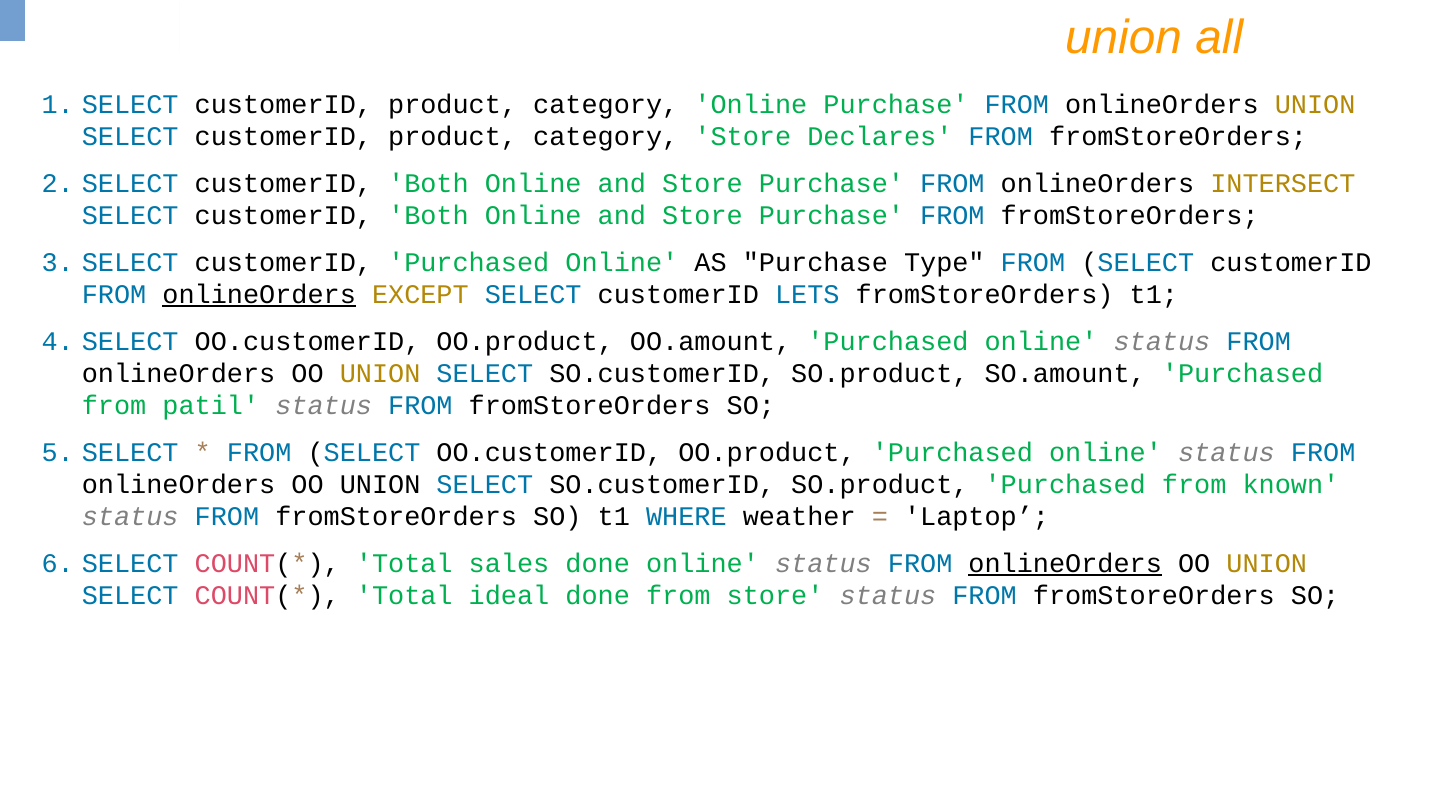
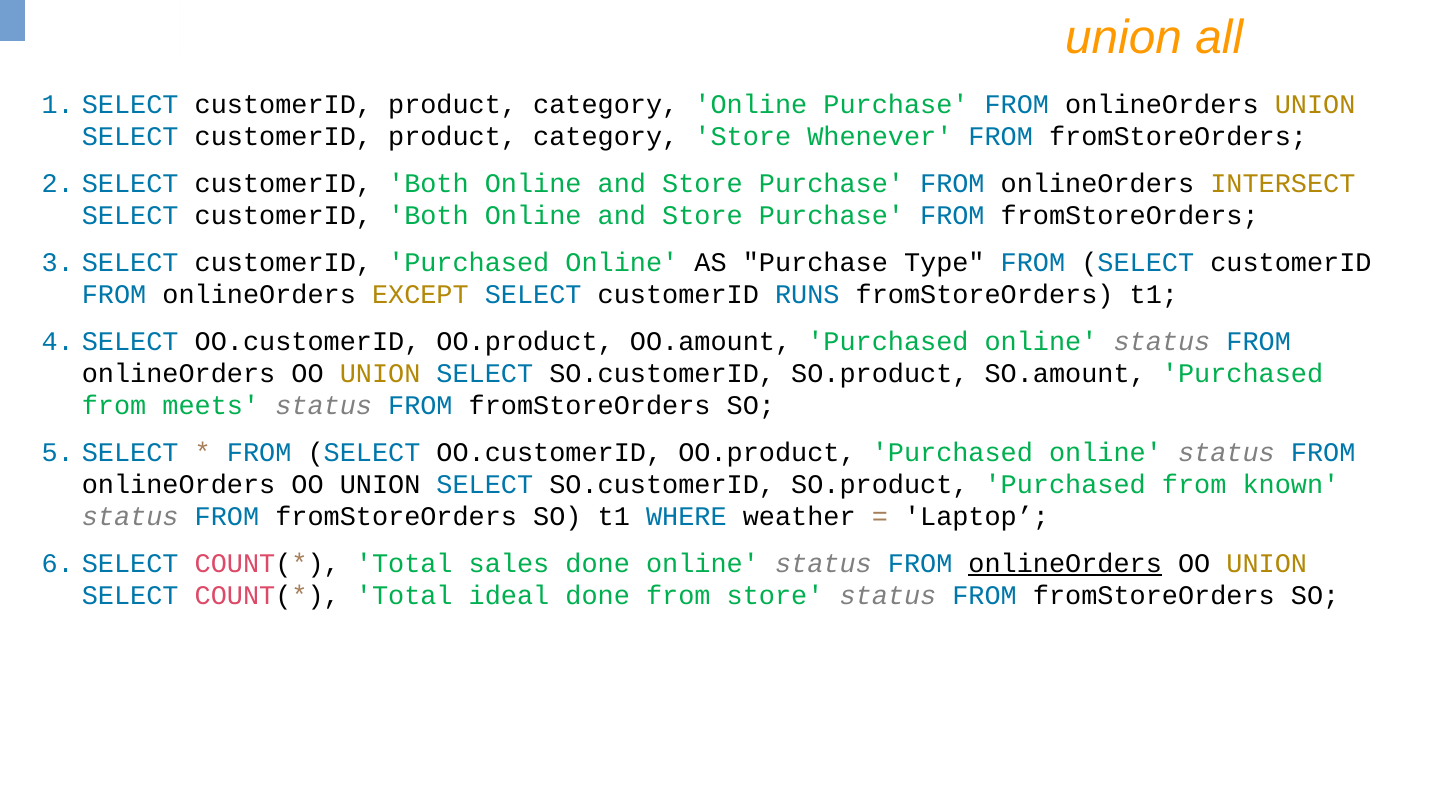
Declares: Declares -> Whenever
onlineOrders at (259, 295) underline: present -> none
LETS: LETS -> RUNS
patil: patil -> meets
